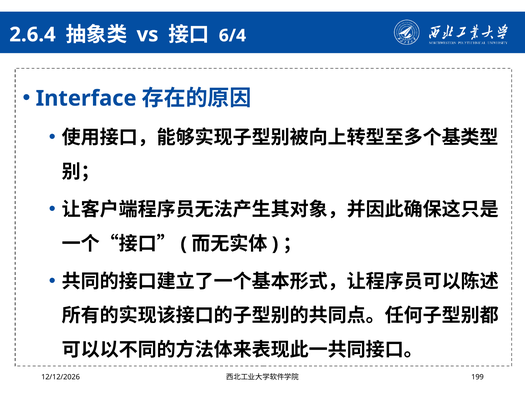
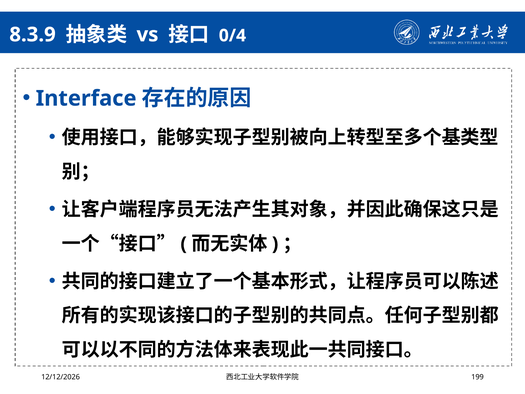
2.6.4: 2.6.4 -> 8.3.9
6/4: 6/4 -> 0/4
